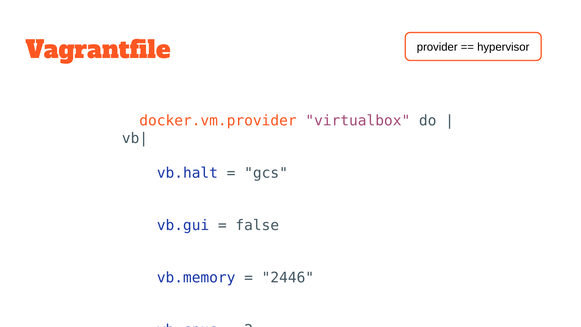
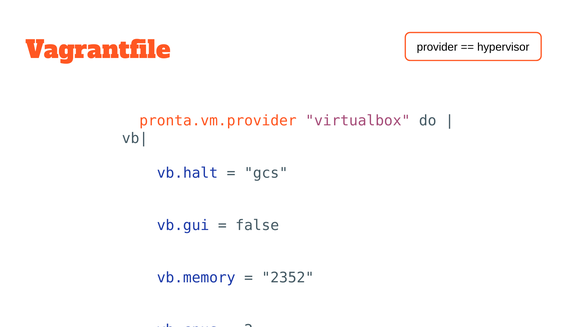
docker.vm.provider: docker.vm.provider -> pronta.vm.provider
2446: 2446 -> 2352
